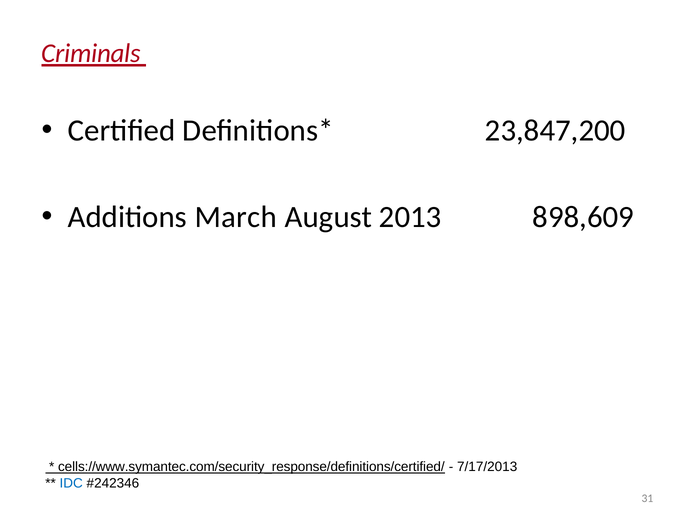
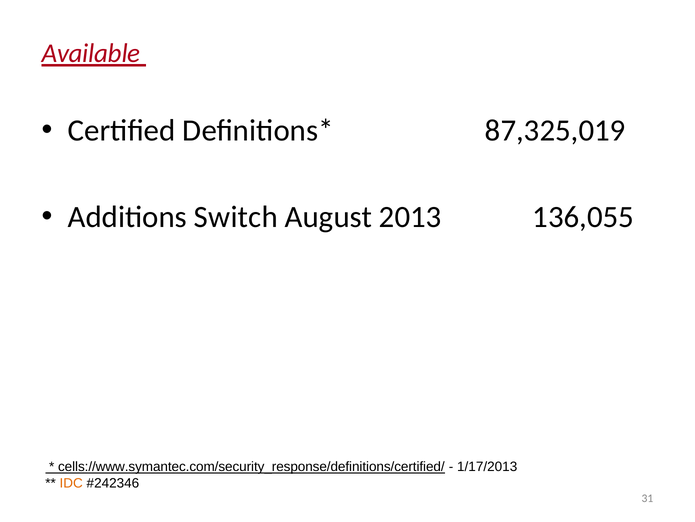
Criminals: Criminals -> Available
23,847,200: 23,847,200 -> 87,325,019
March: March -> Switch
898,609: 898,609 -> 136,055
7/17/2013: 7/17/2013 -> 1/17/2013
IDC colour: blue -> orange
